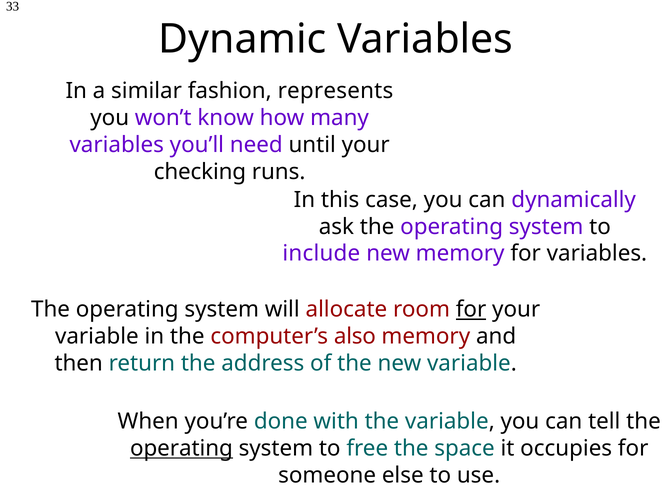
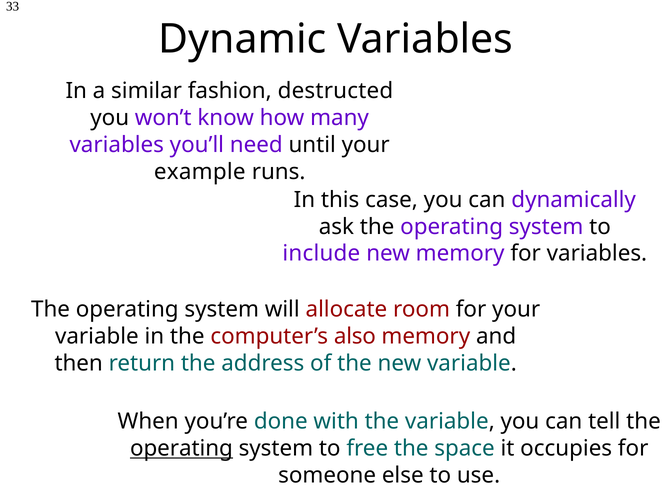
represents: represents -> destructed
checking: checking -> example
for at (471, 310) underline: present -> none
